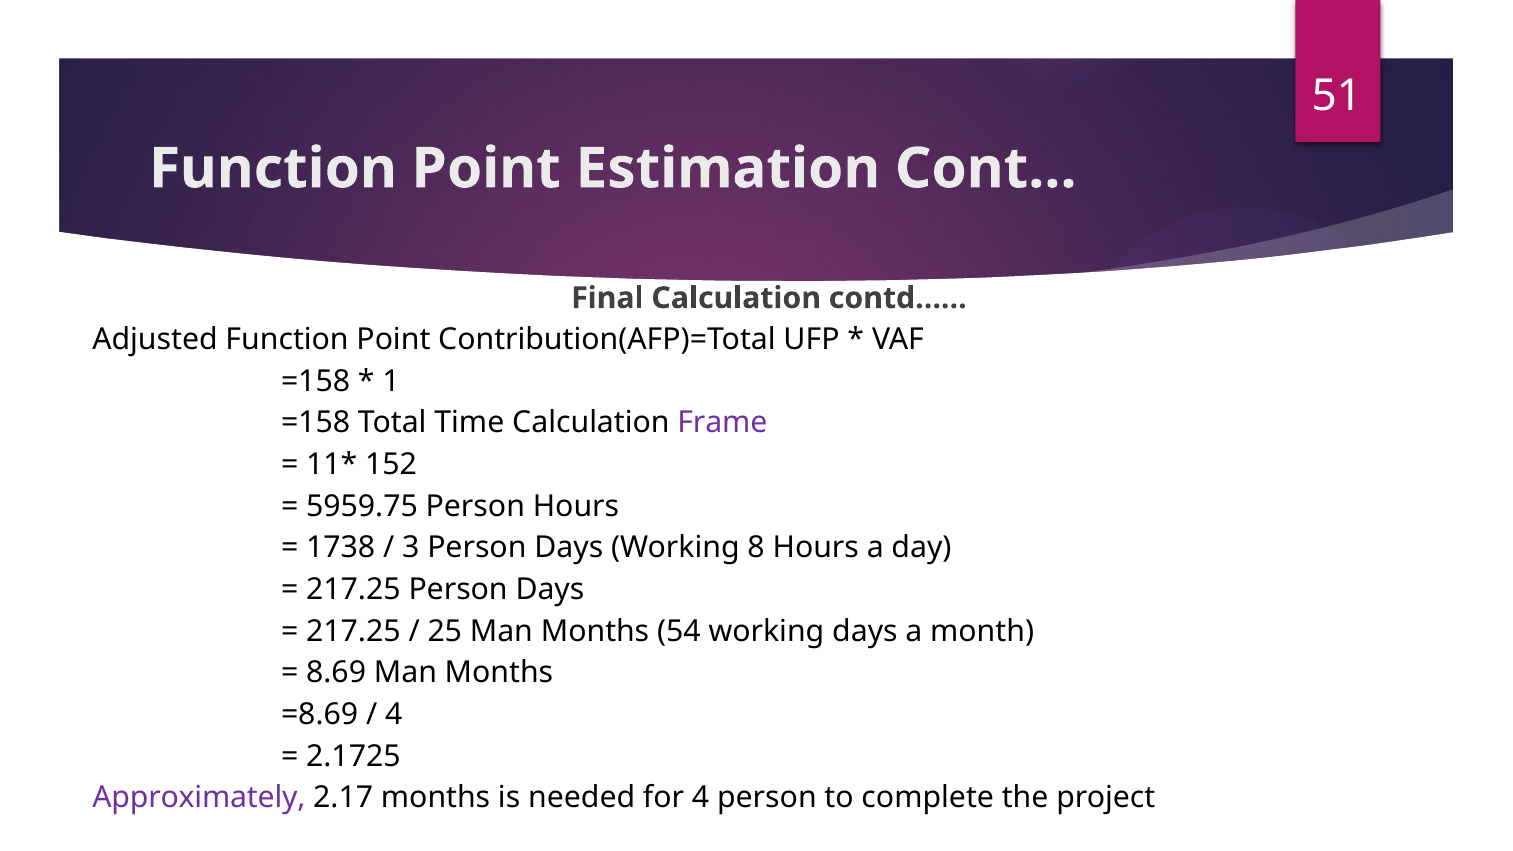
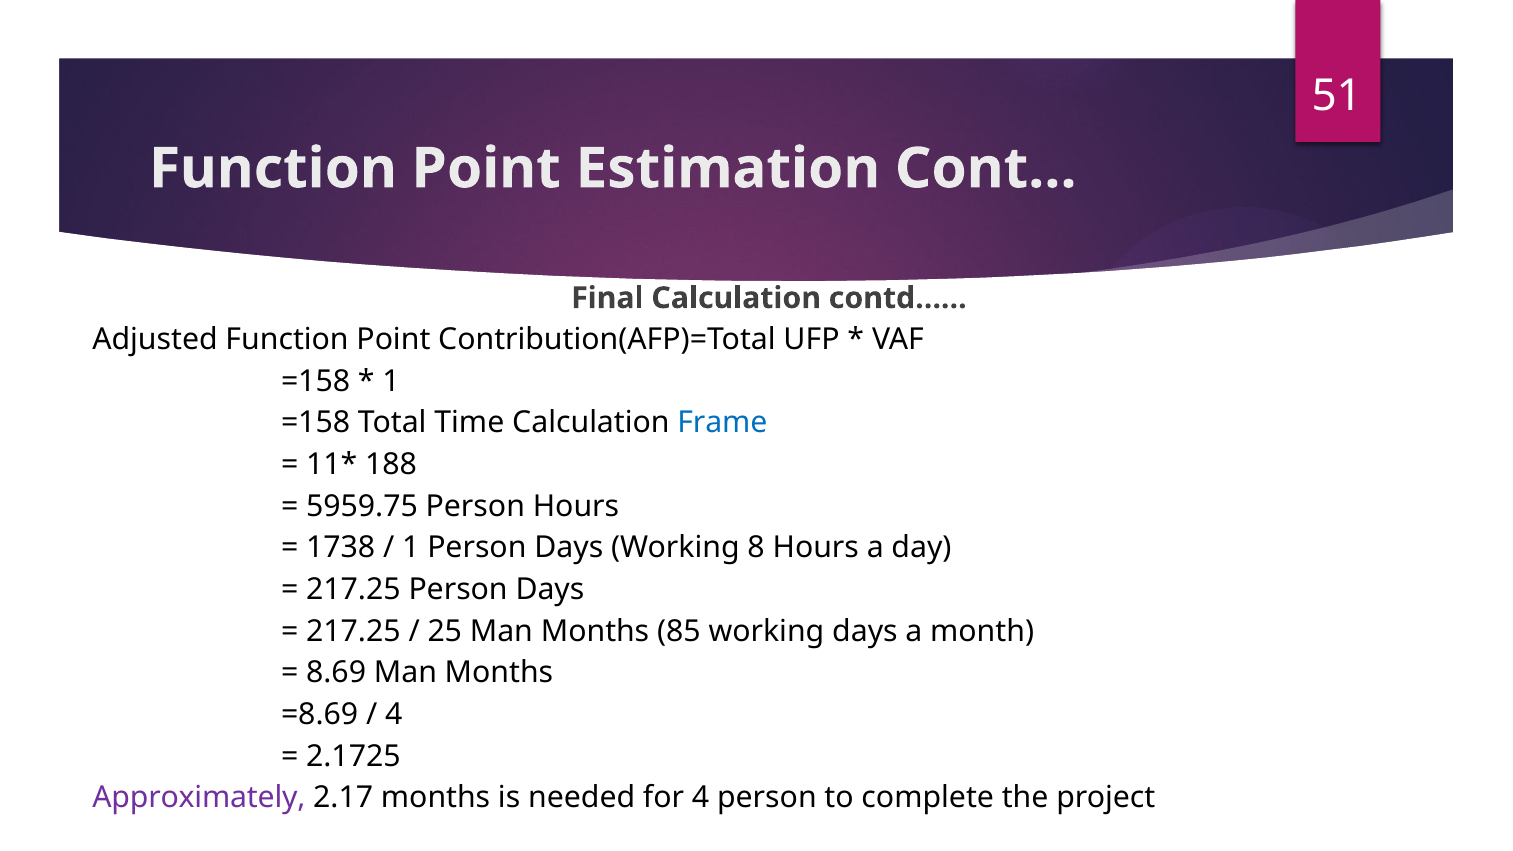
Frame colour: purple -> blue
152: 152 -> 188
3 at (411, 548): 3 -> 1
54: 54 -> 85
